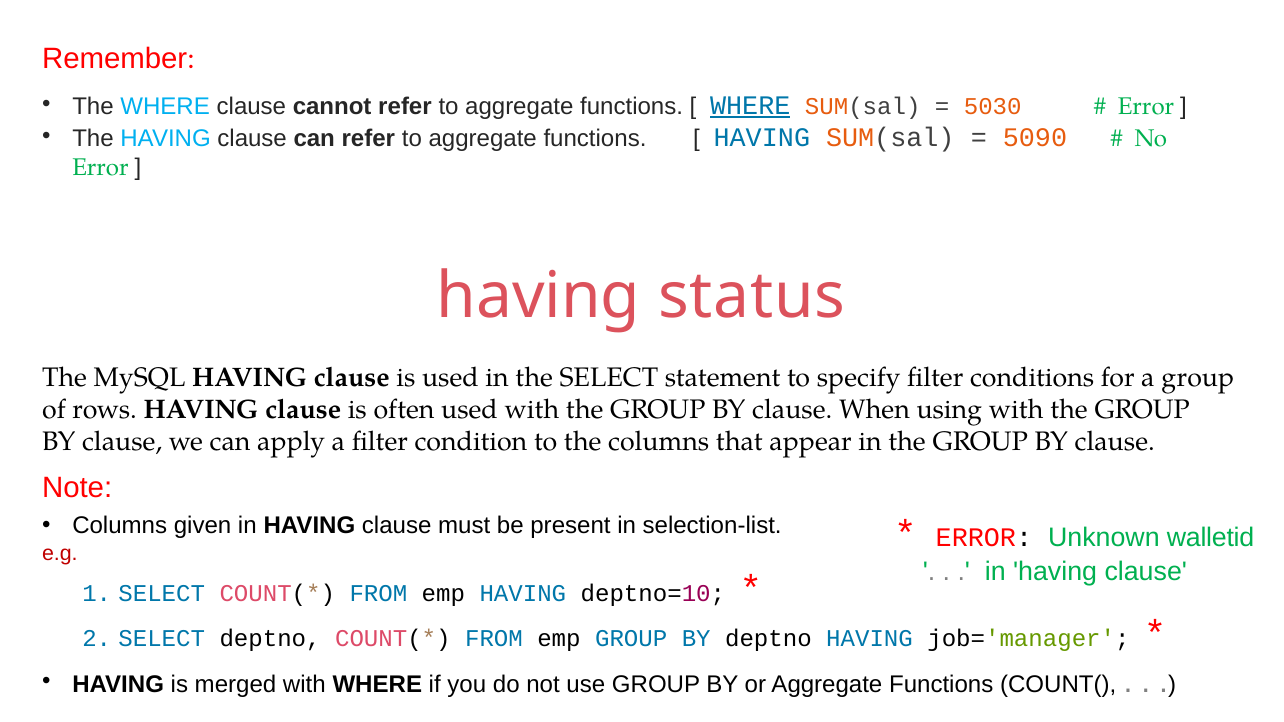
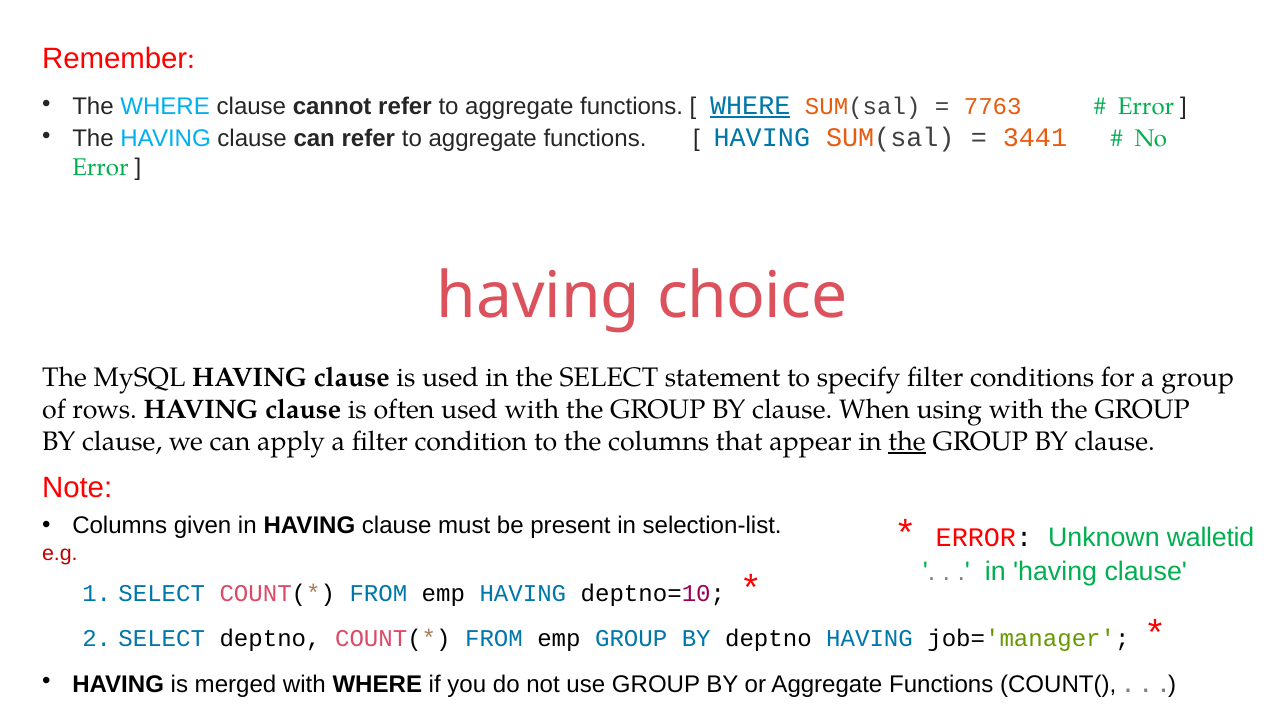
5030: 5030 -> 7763
5090: 5090 -> 3441
status: status -> choice
the at (907, 442) underline: none -> present
